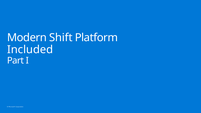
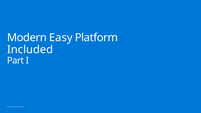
Shift: Shift -> Easy
